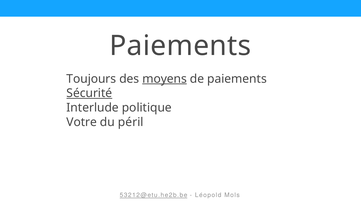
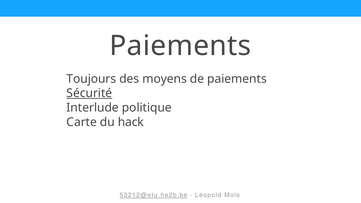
moyens underline: present -> none
Votre: Votre -> Carte
péril: péril -> hack
